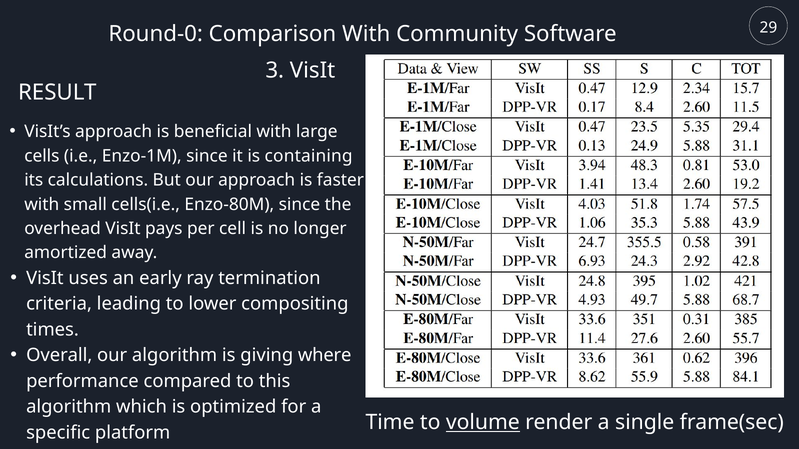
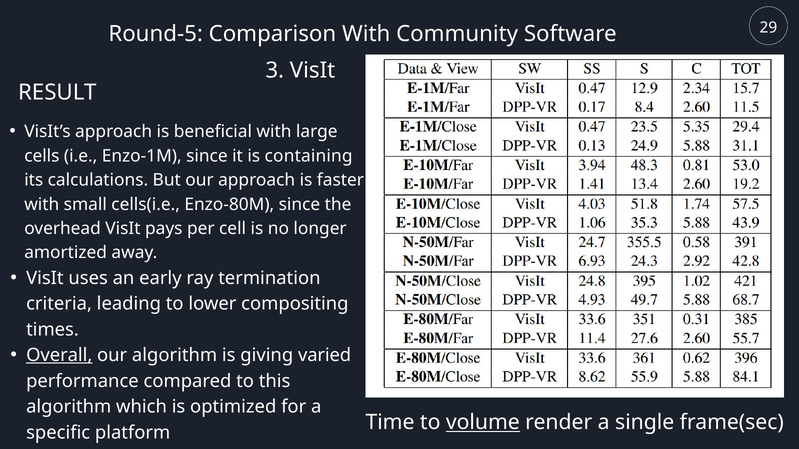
Round-0: Round-0 -> Round-5
Overall underline: none -> present
where: where -> varied
